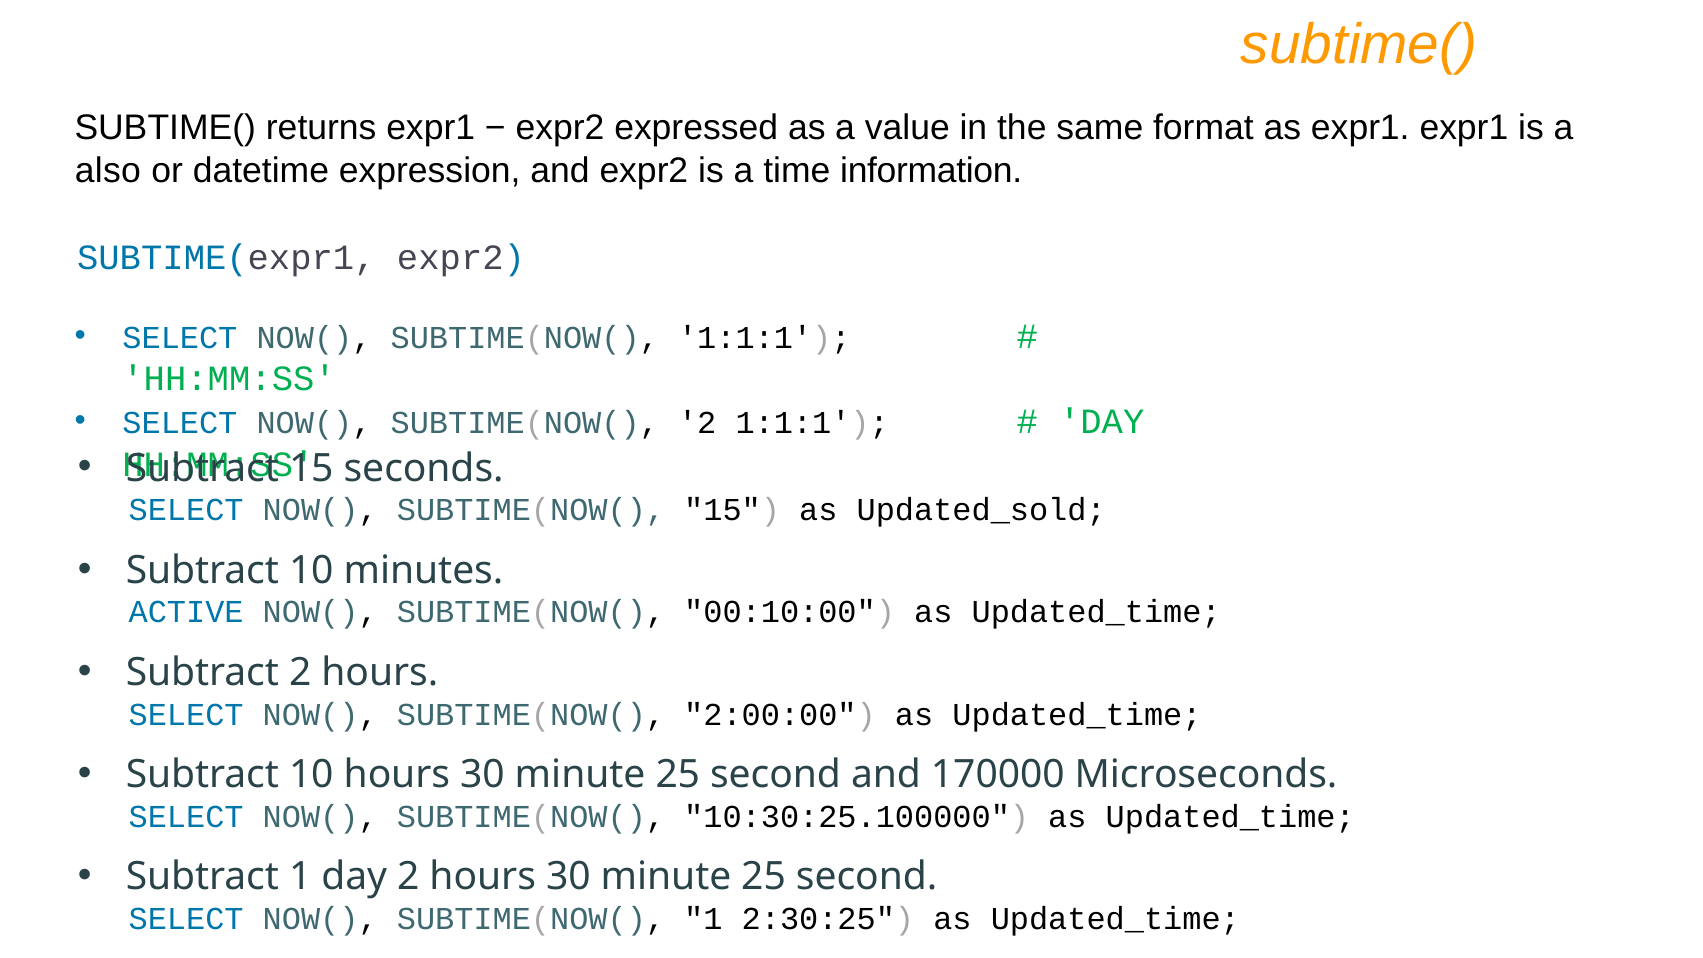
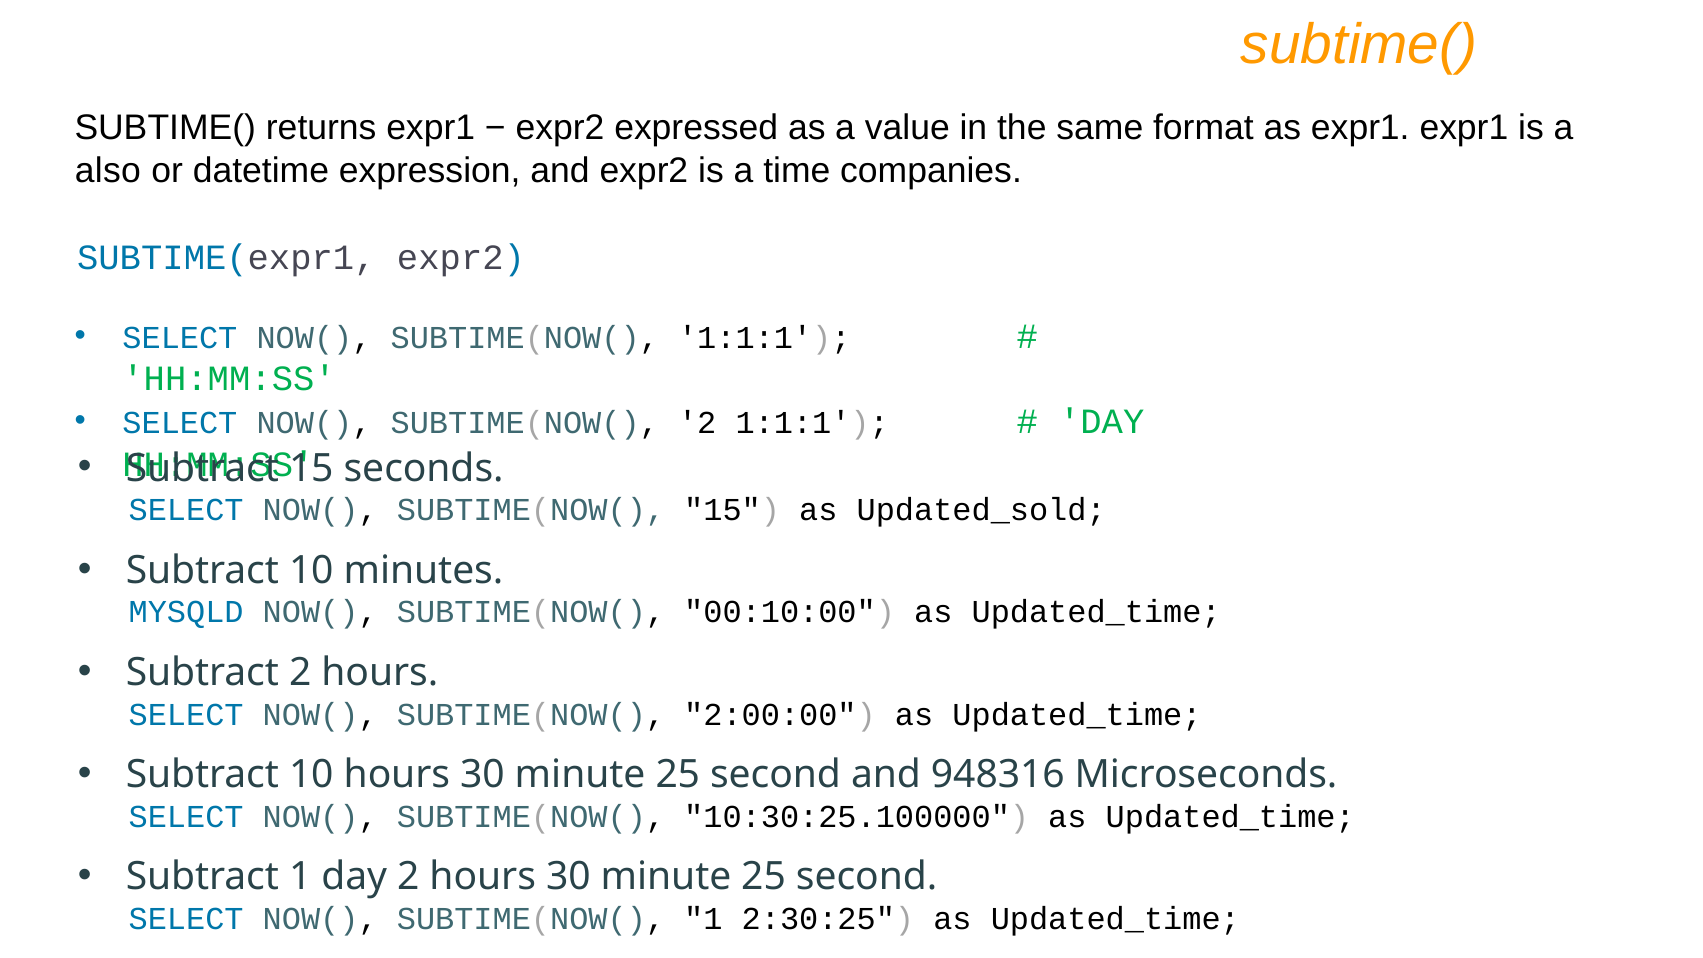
information: information -> companies
ACTIVE: ACTIVE -> MYSQLD
170000: 170000 -> 948316
